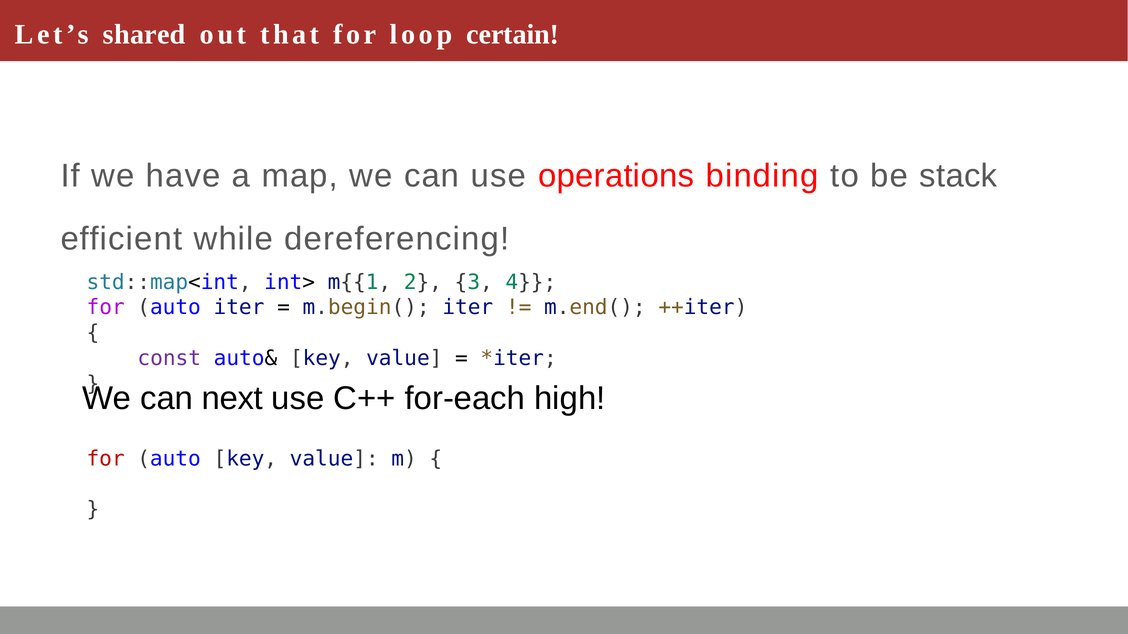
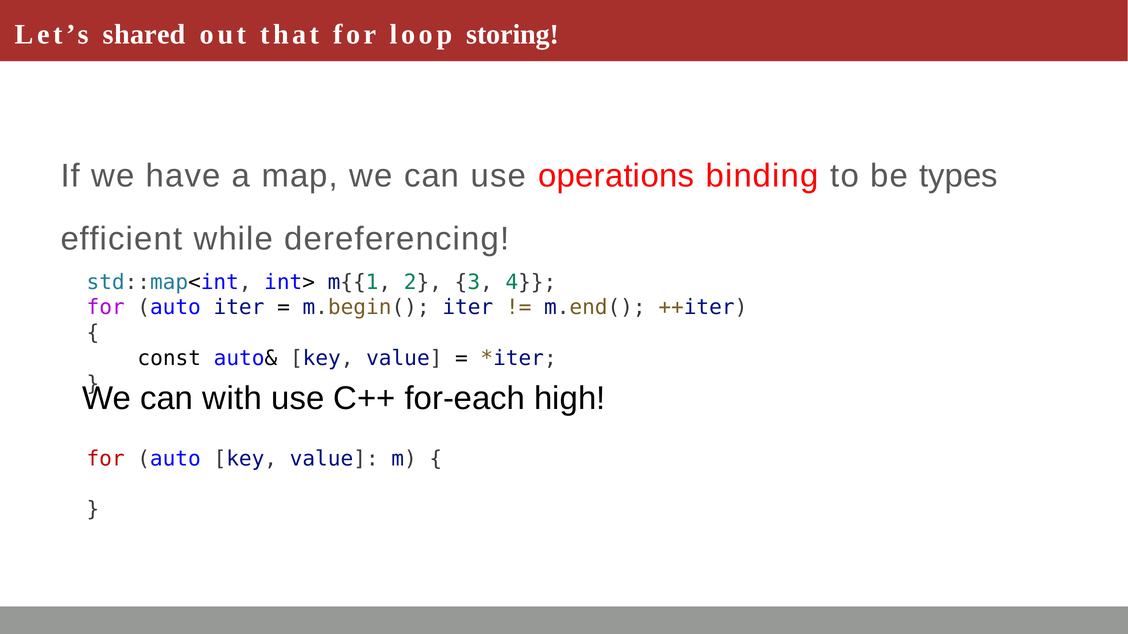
certain: certain -> storing
stack: stack -> types
const colour: purple -> black
next: next -> with
